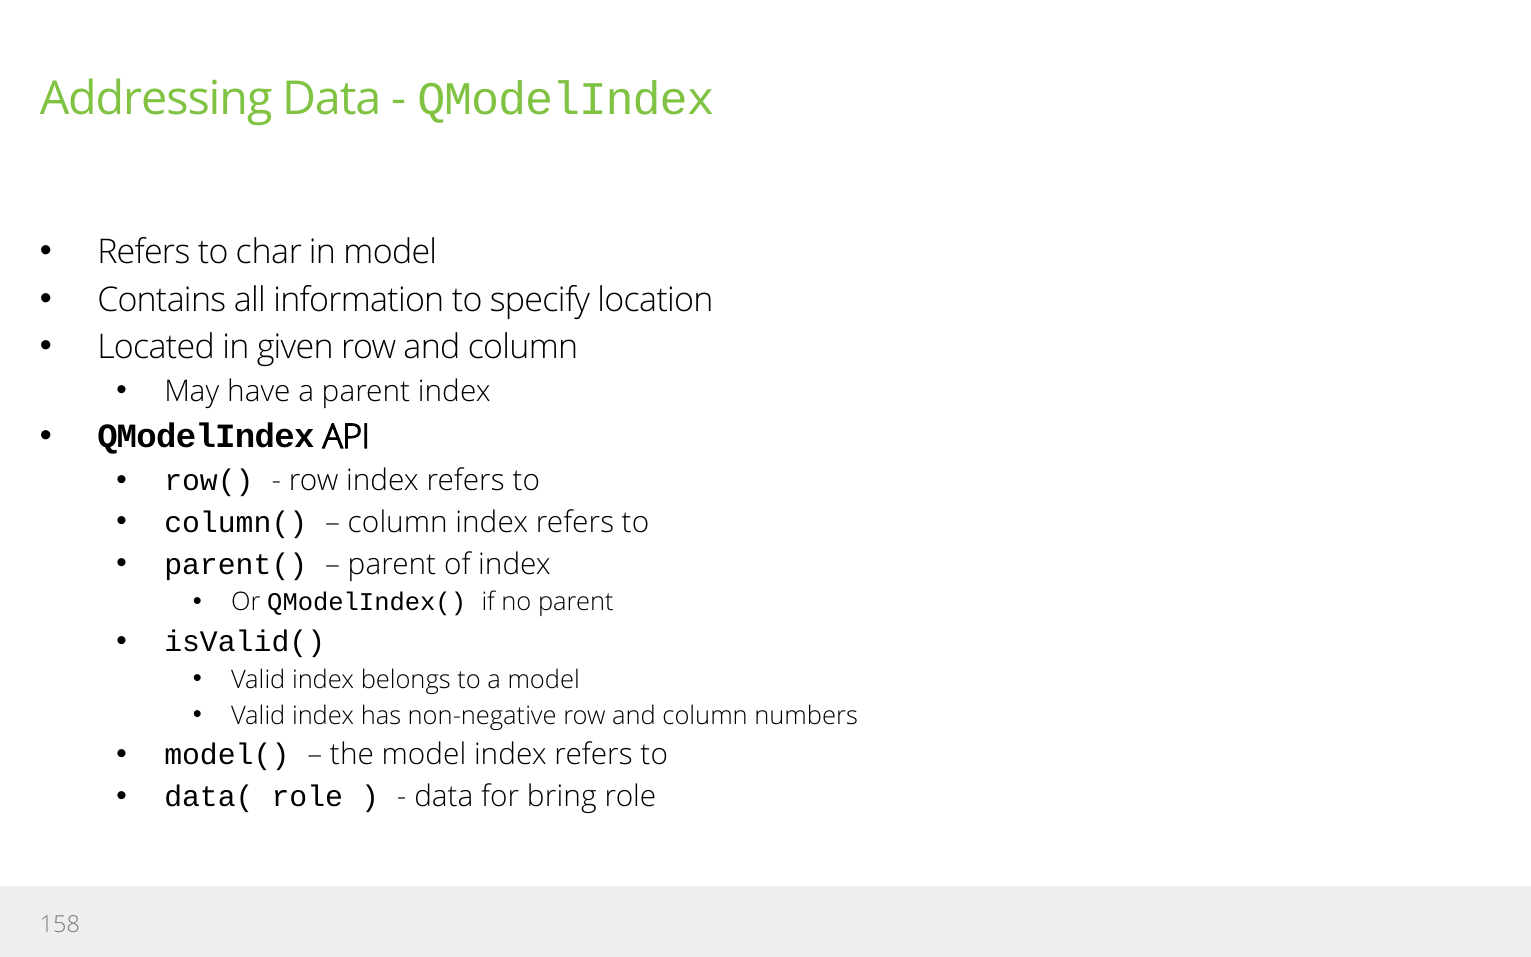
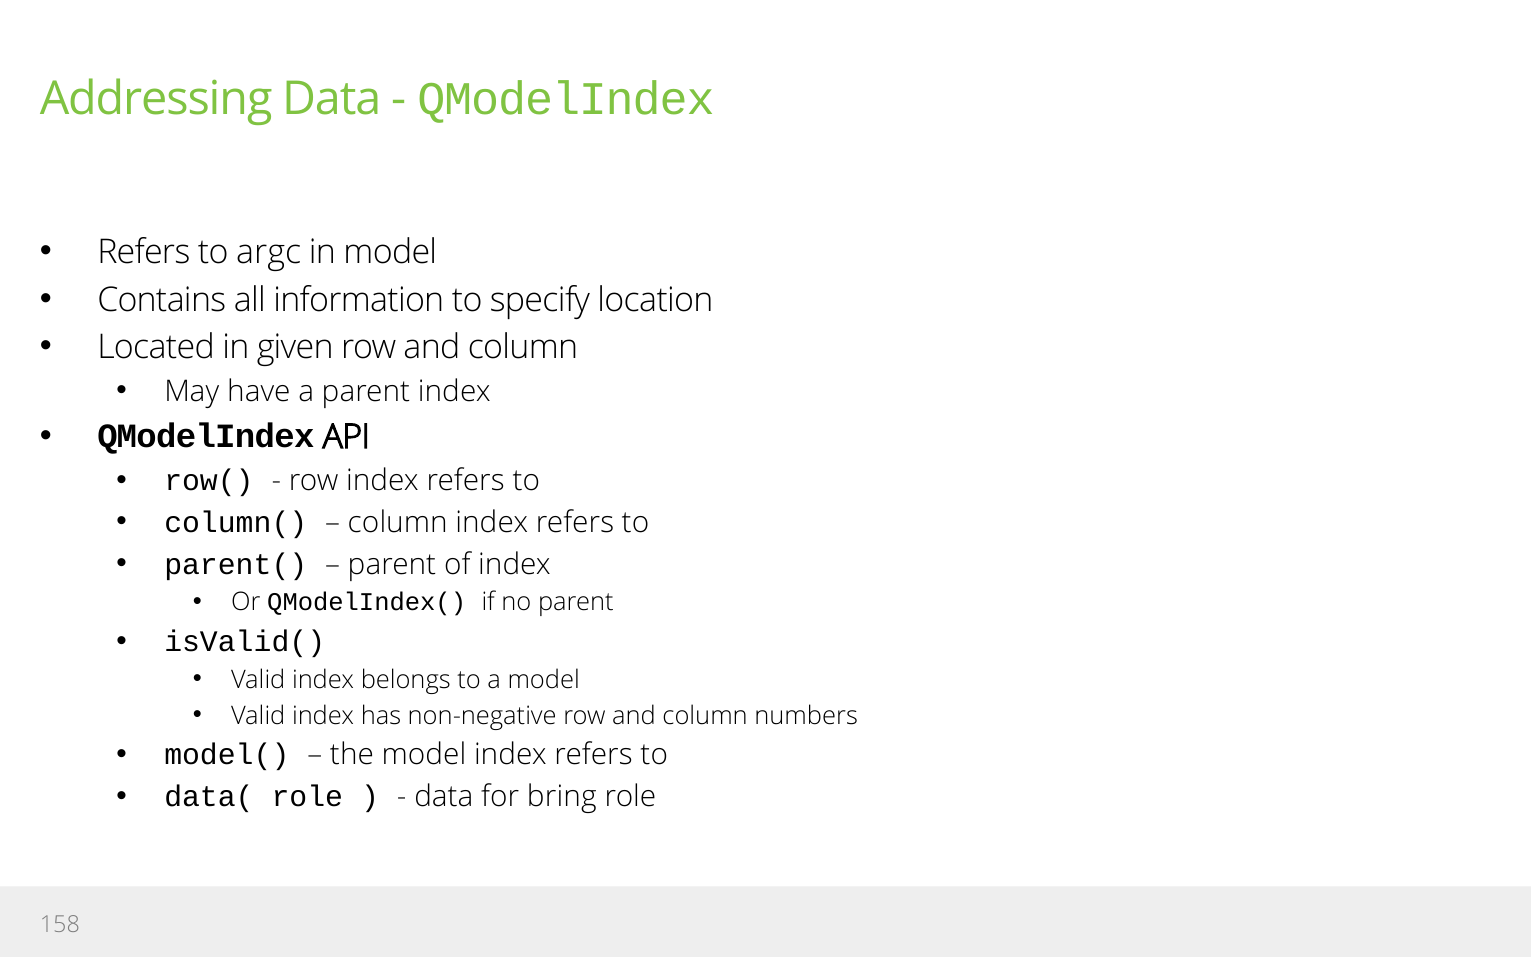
char: char -> argc
